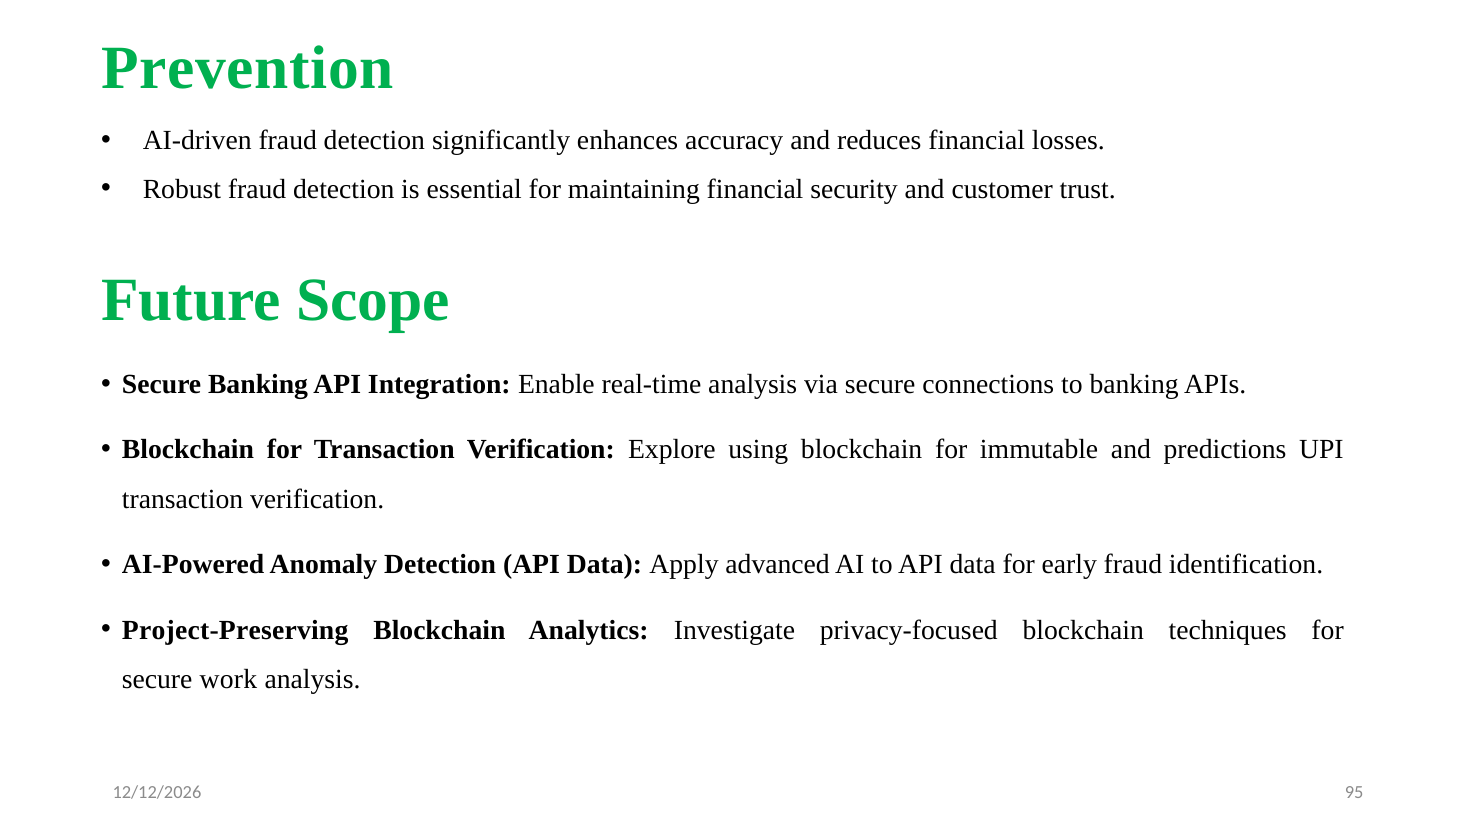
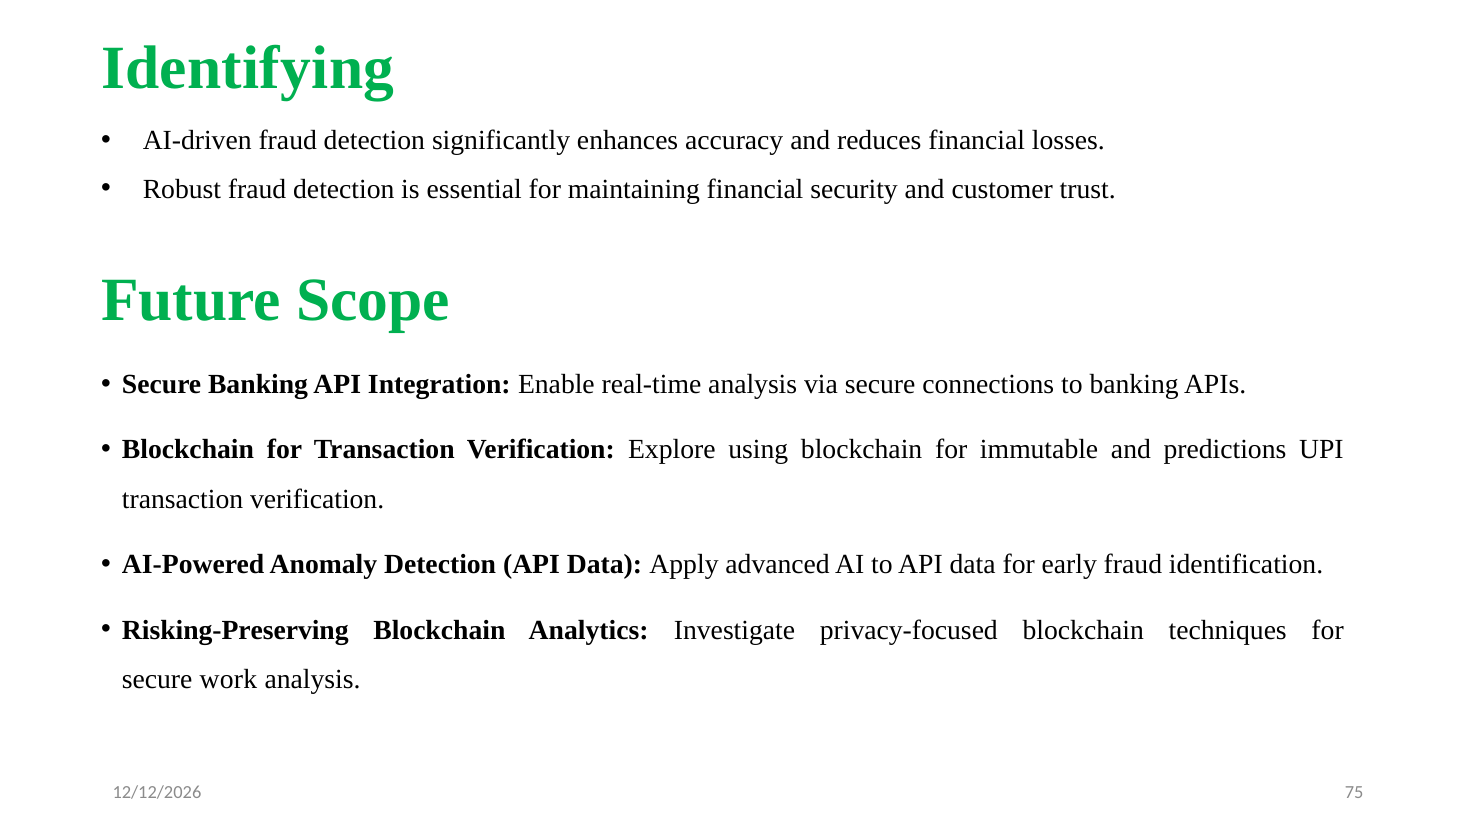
Prevention: Prevention -> Identifying
Project-Preserving: Project-Preserving -> Risking-Preserving
95: 95 -> 75
